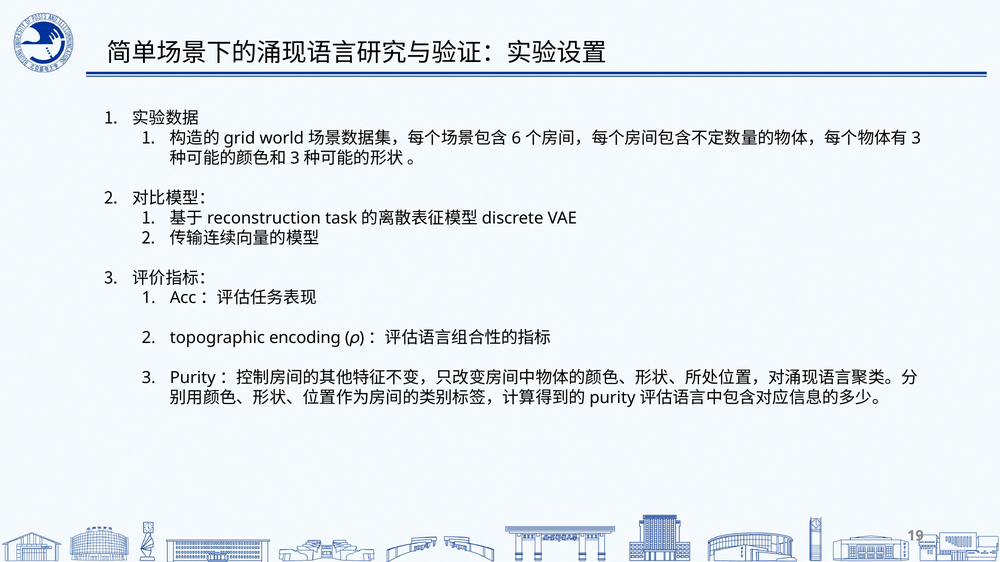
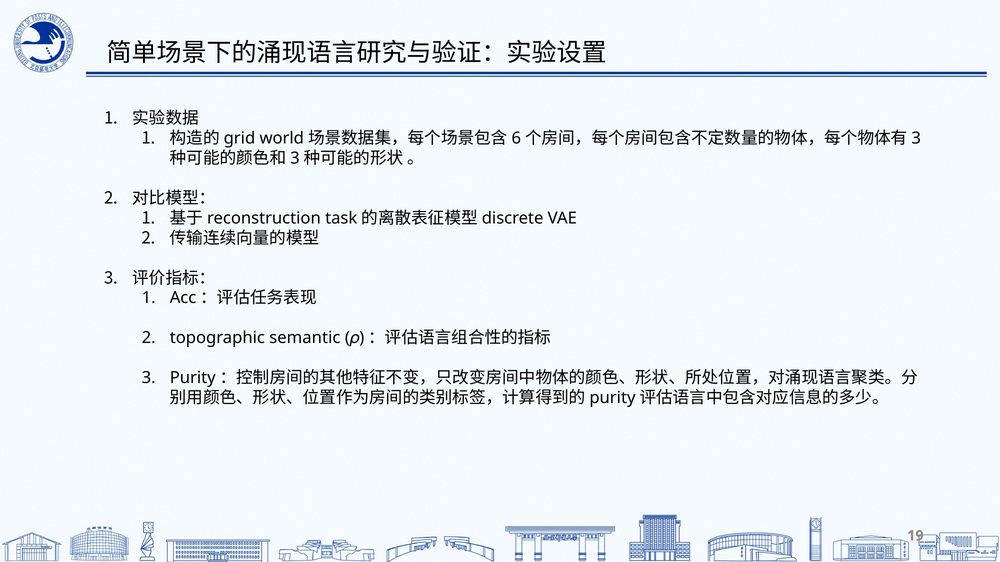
encoding: encoding -> semantic
